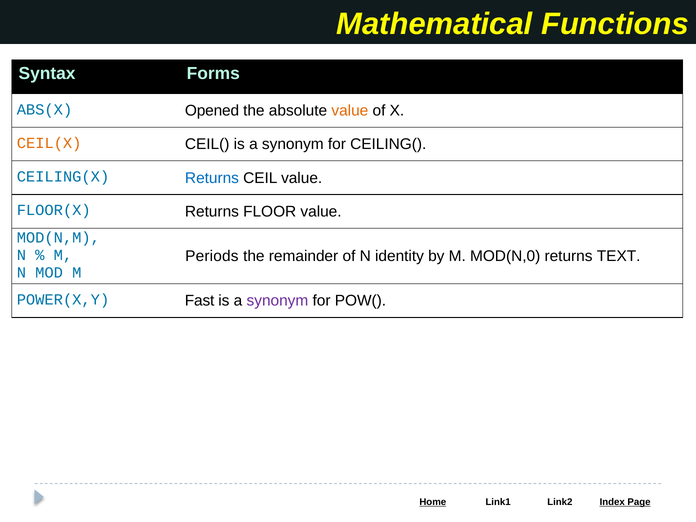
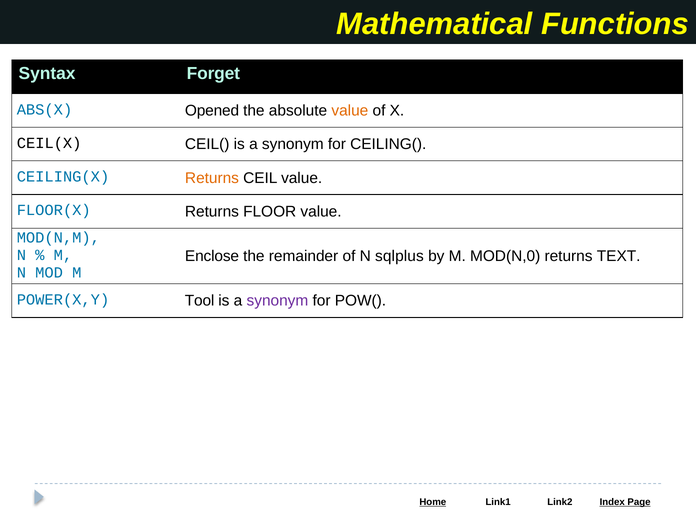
Forms: Forms -> Forget
CEIL(X colour: orange -> black
Returns at (212, 178) colour: blue -> orange
Periods: Periods -> Enclose
identity: identity -> sqlplus
Fast: Fast -> Tool
